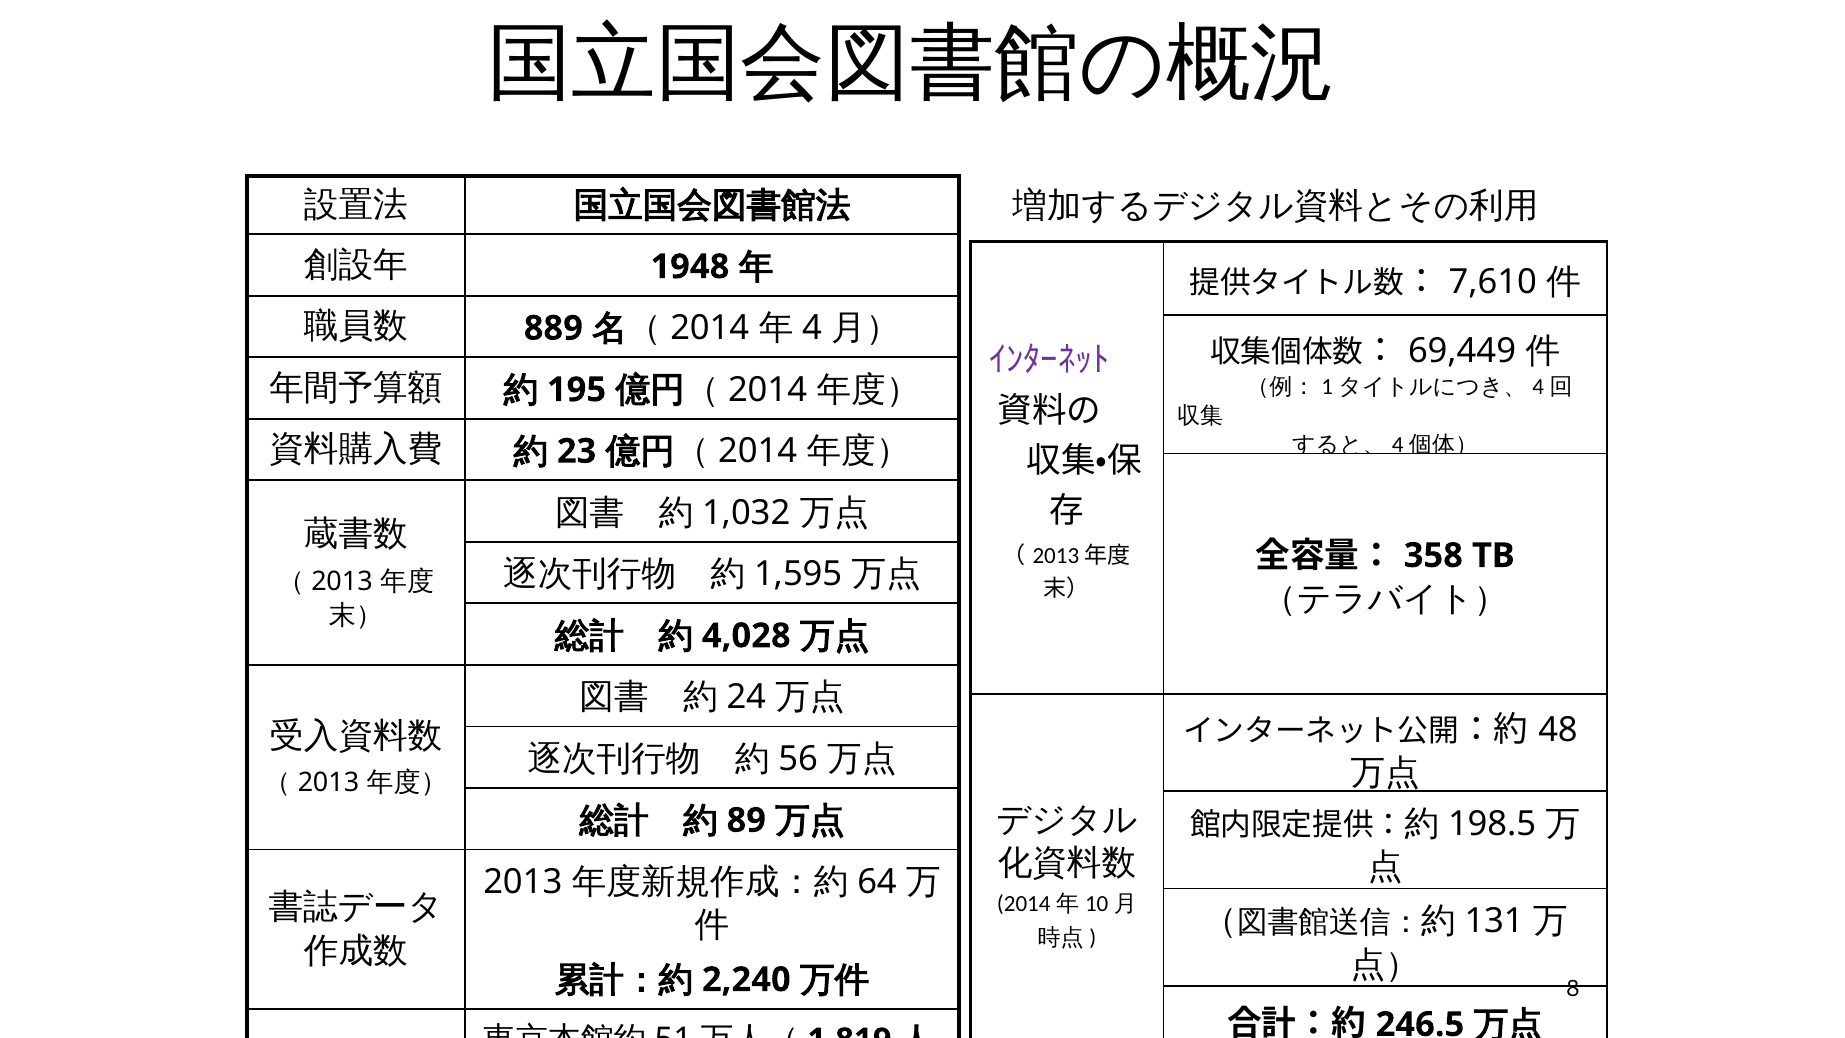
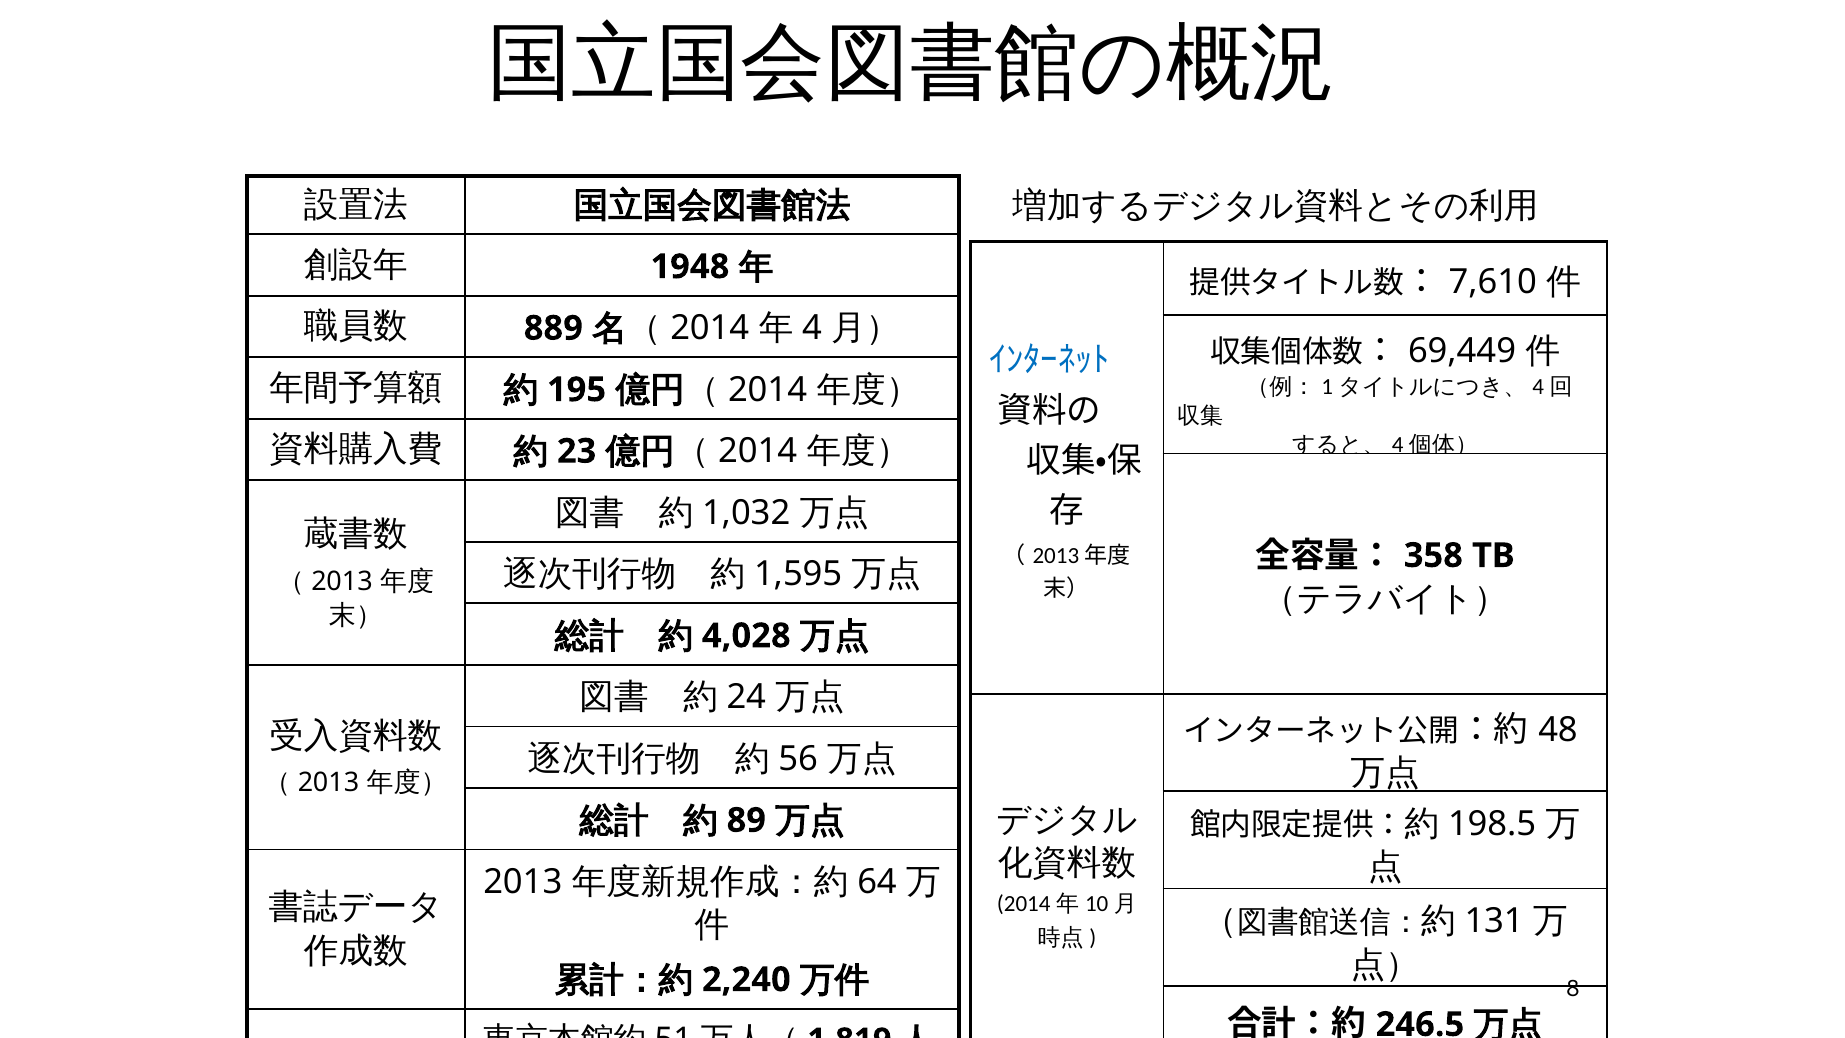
ｲﾝﾀｰﾈｯﾄ colour: purple -> blue
